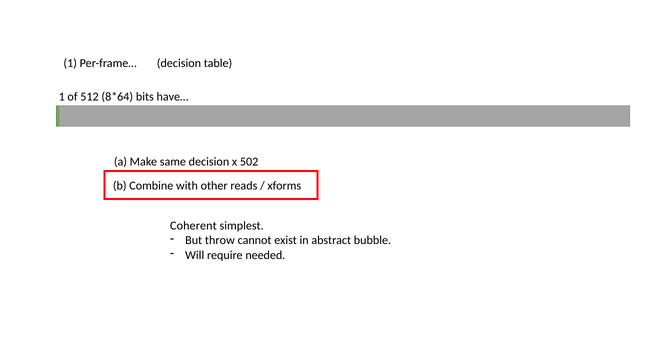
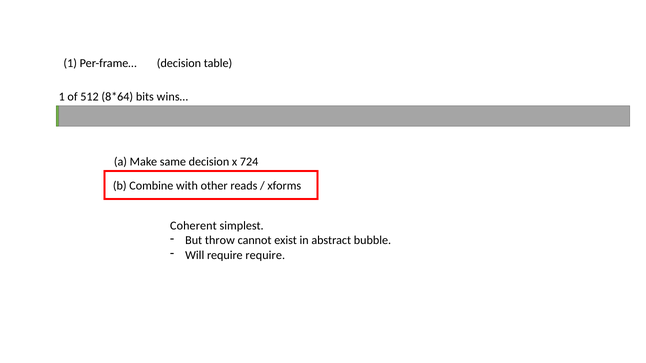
have…: have… -> wins…
502: 502 -> 724
require needed: needed -> require
